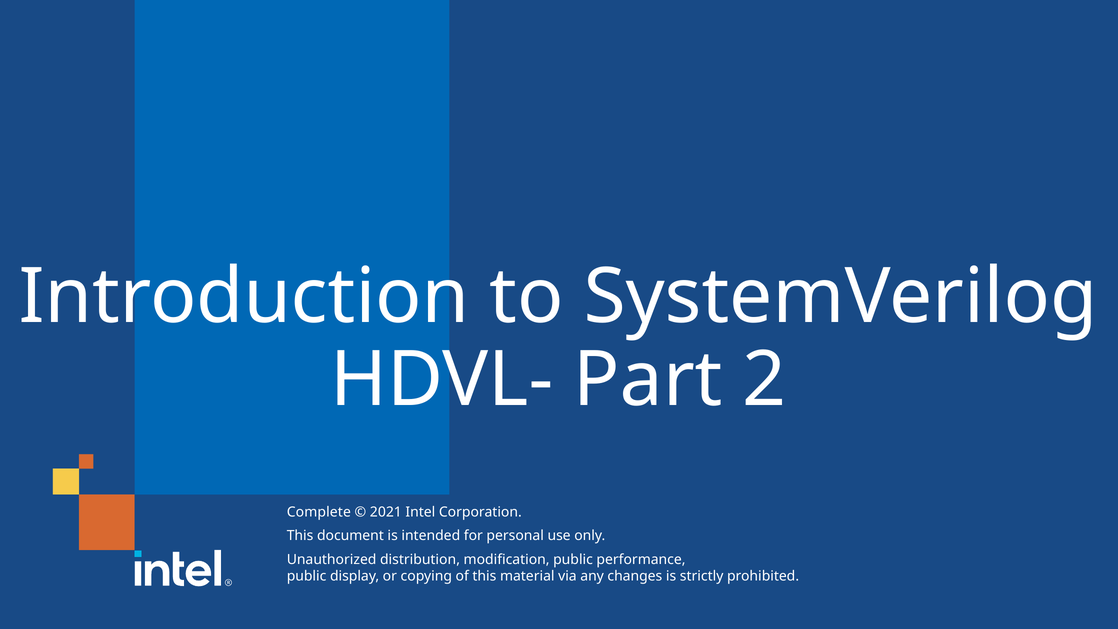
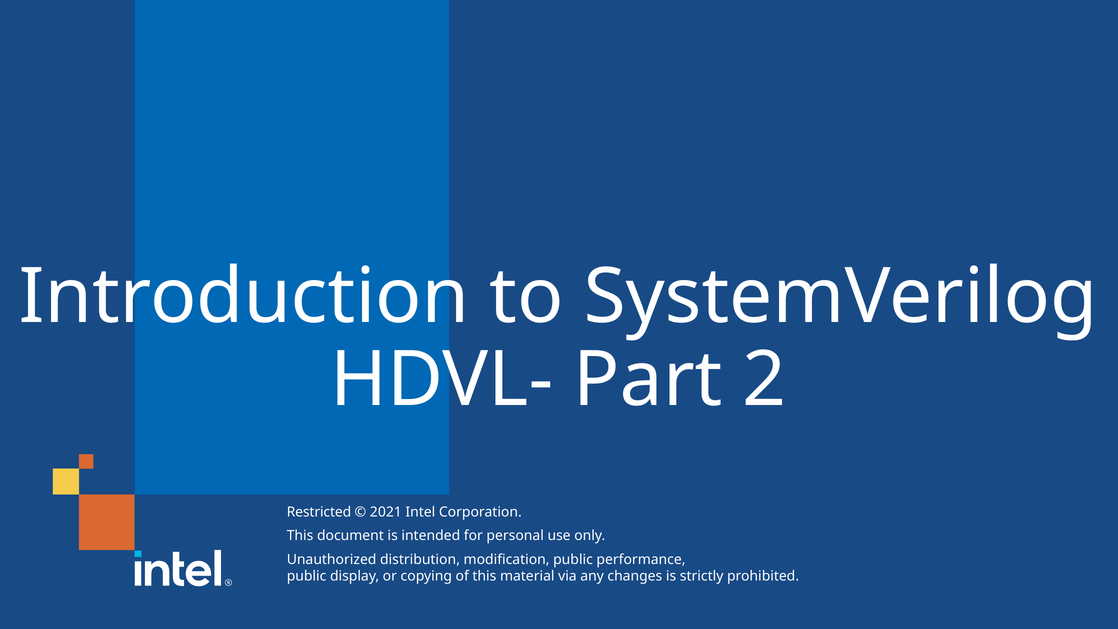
Complete: Complete -> Restricted
